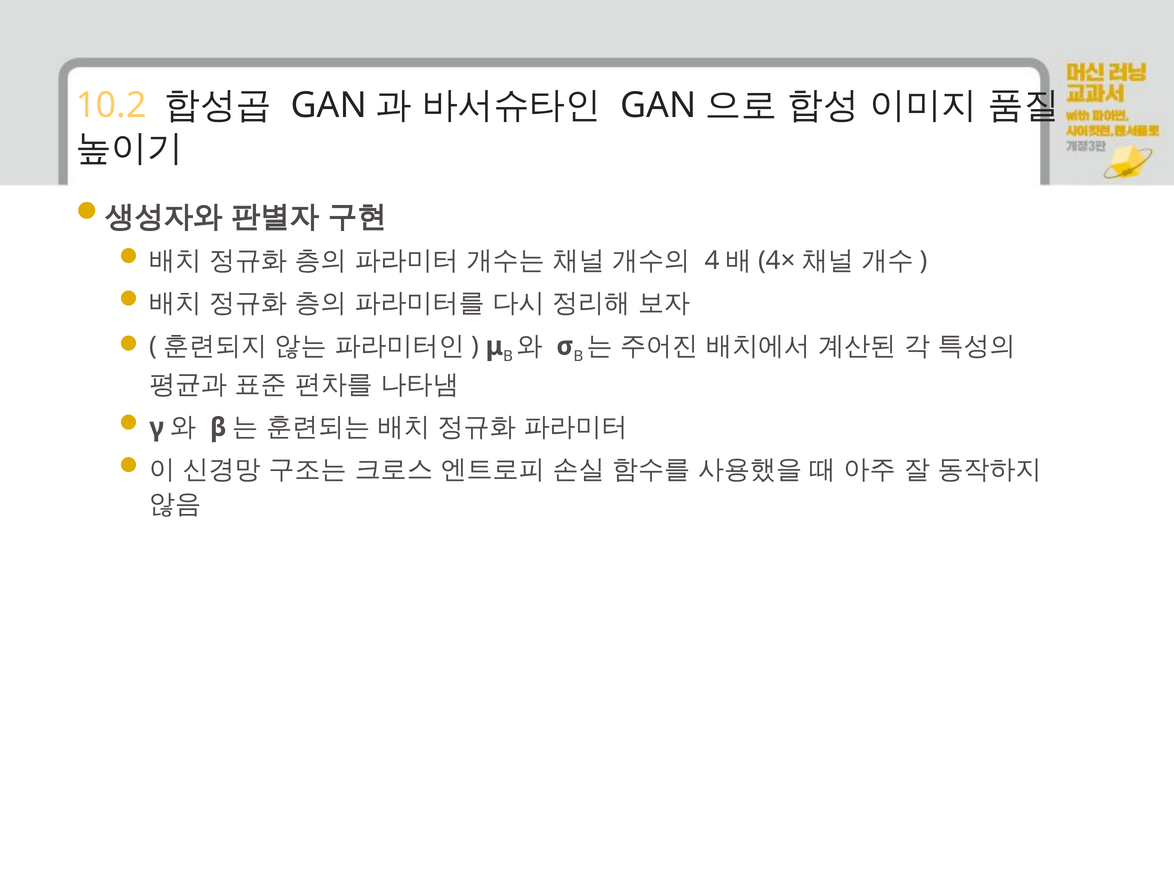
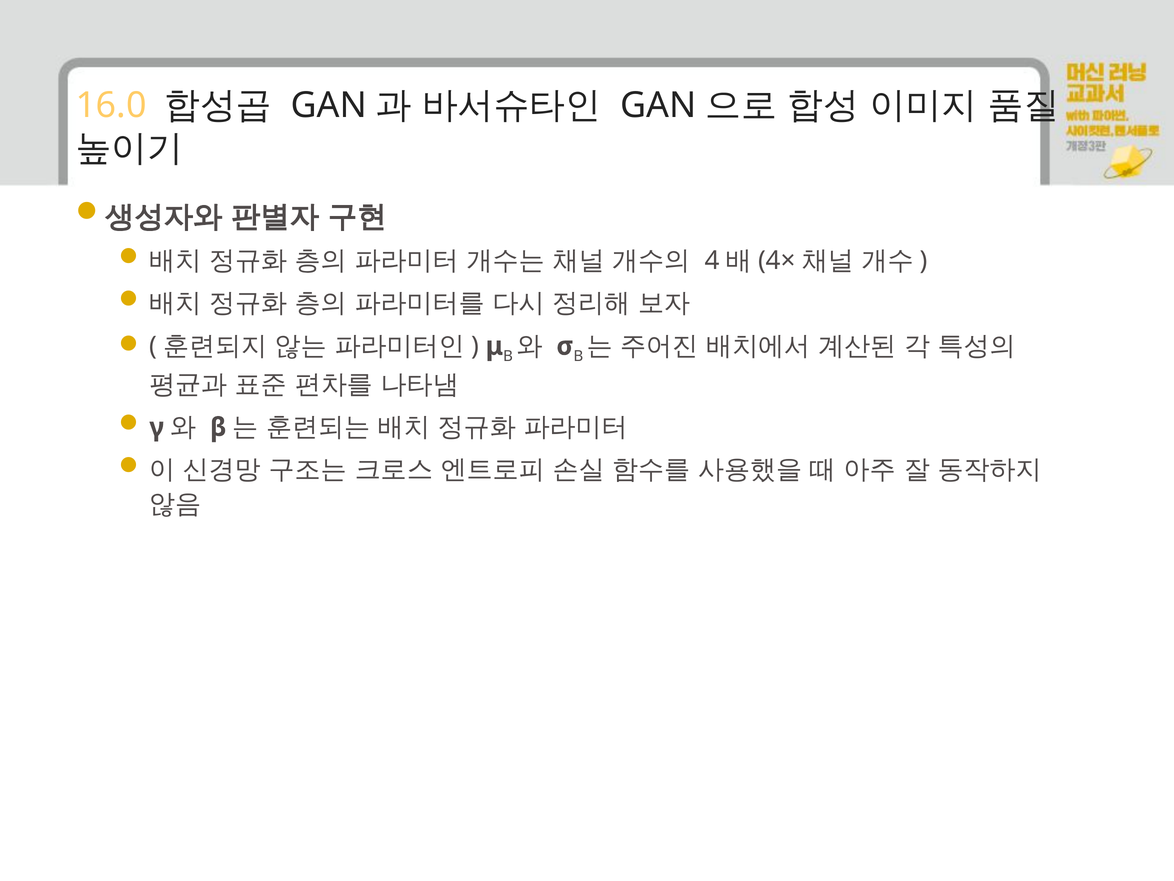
10.2: 10.2 -> 16.0
